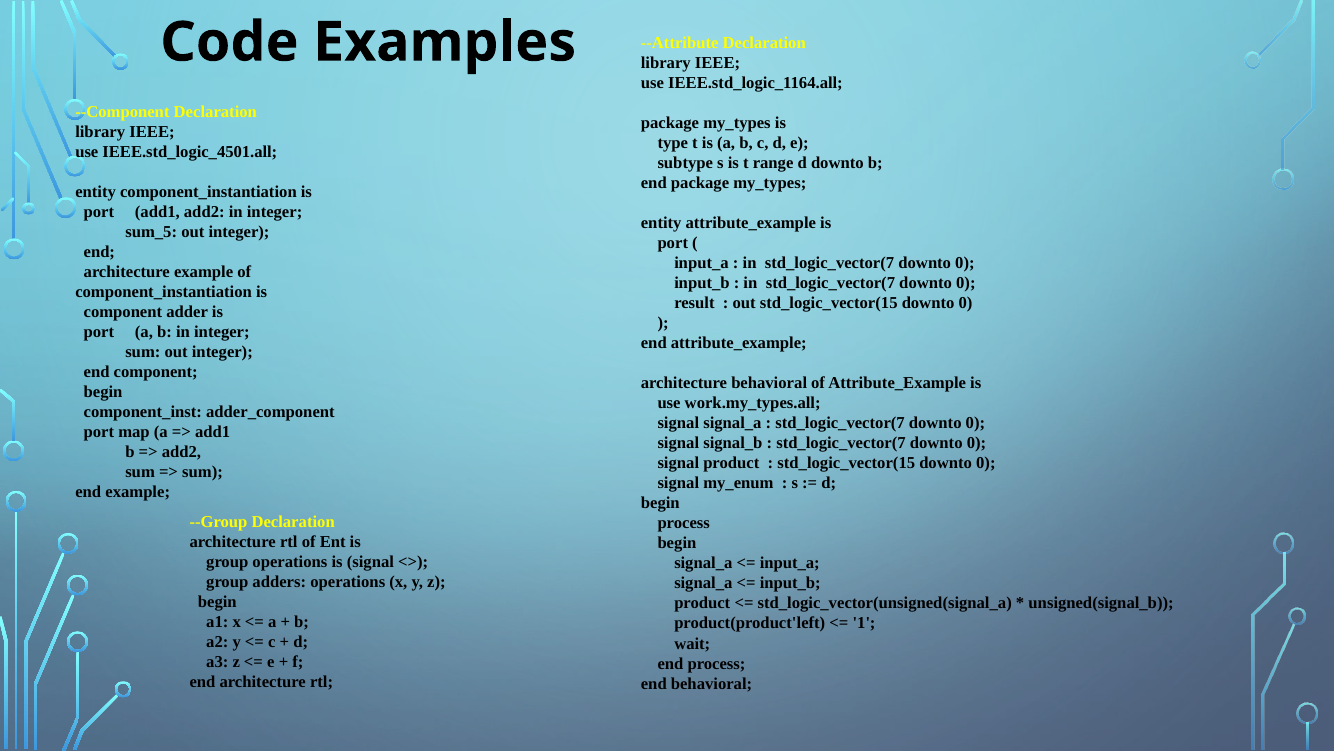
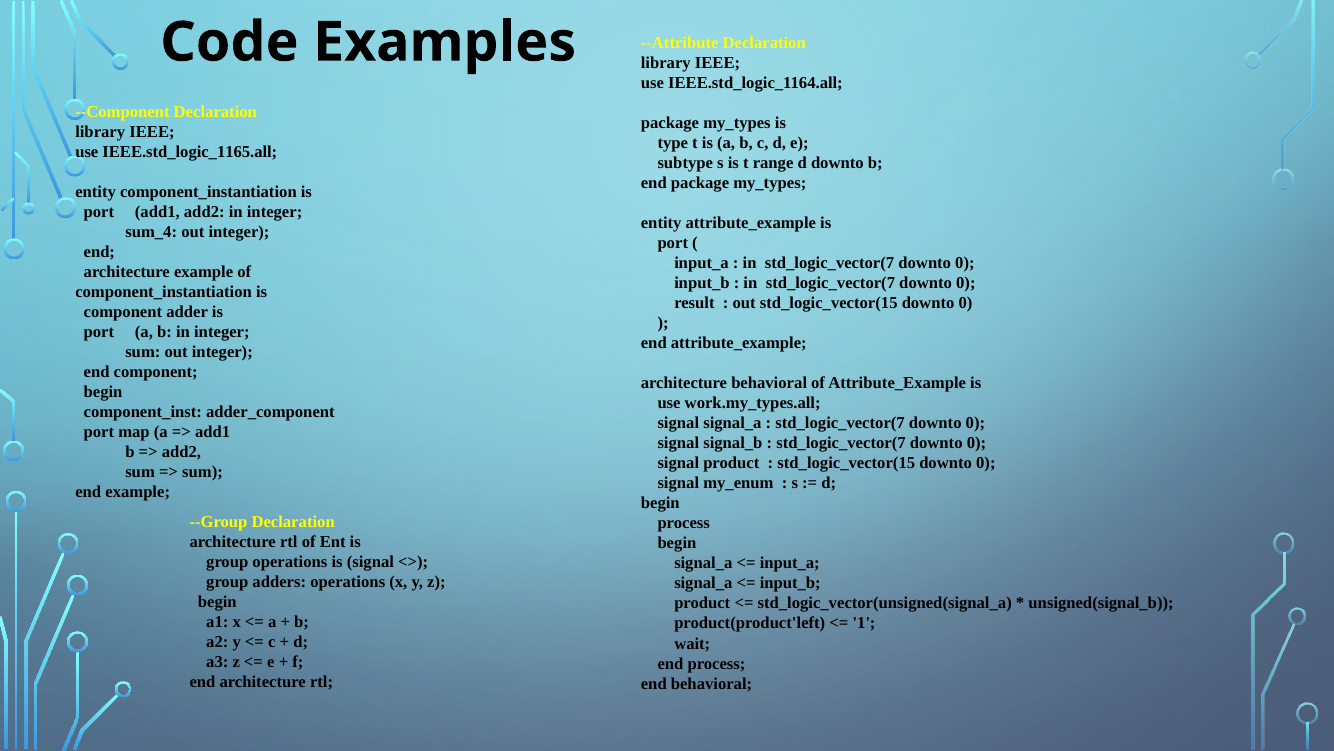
IEEE.std_logic_4501.all: IEEE.std_logic_4501.all -> IEEE.std_logic_1165.all
sum_5: sum_5 -> sum_4
